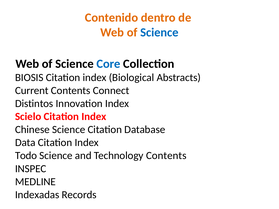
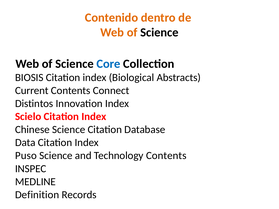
Science at (159, 33) colour: blue -> black
Todo: Todo -> Puso
Indexadas: Indexadas -> Definition
